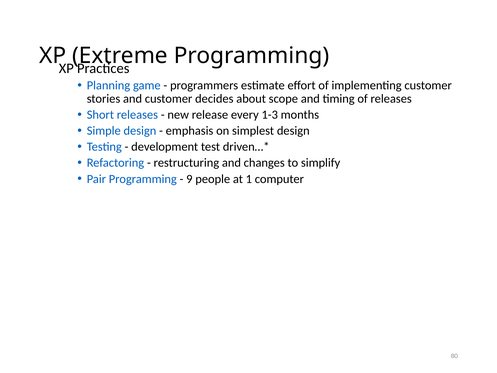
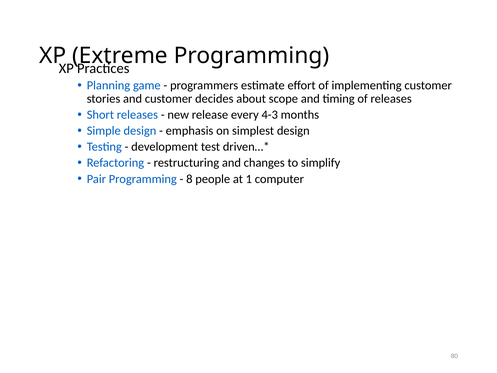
1-3: 1-3 -> 4-3
9: 9 -> 8
